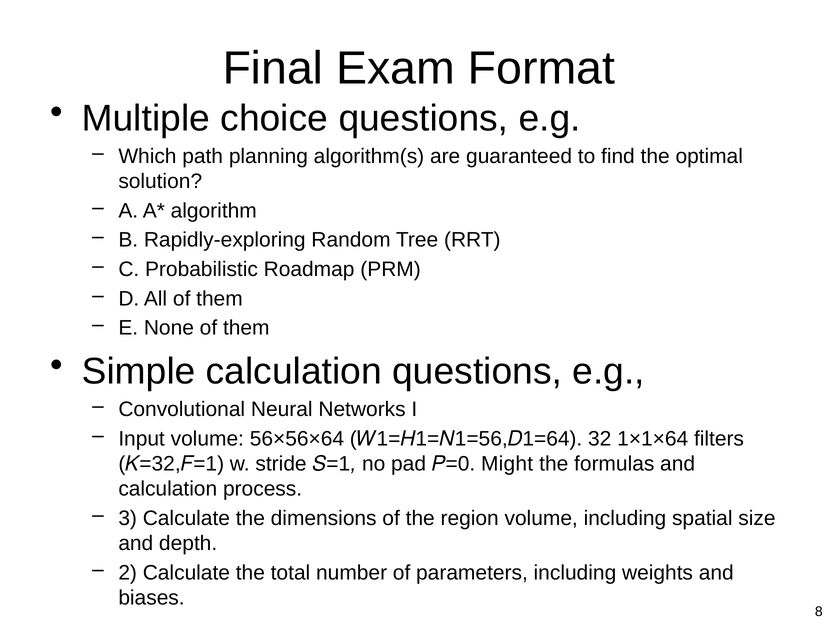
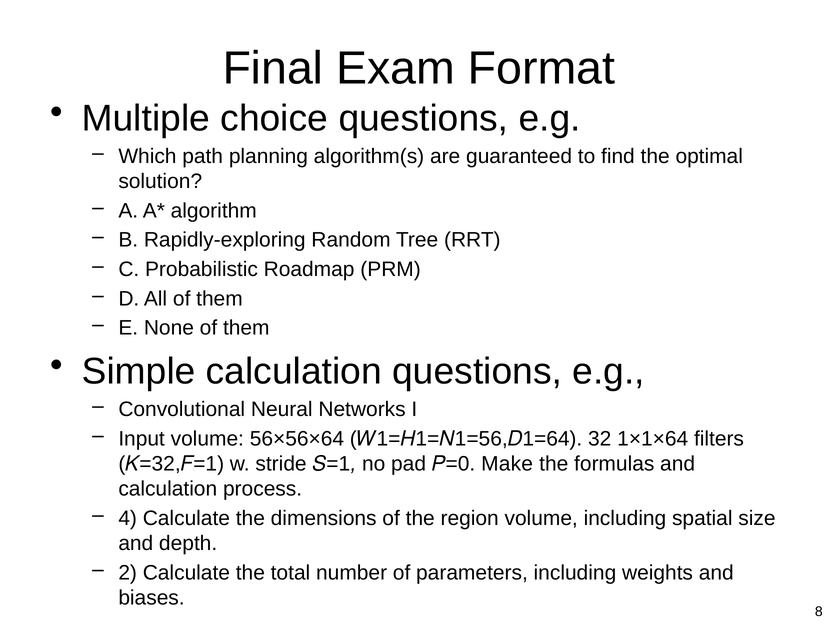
Might: Might -> Make
3: 3 -> 4
